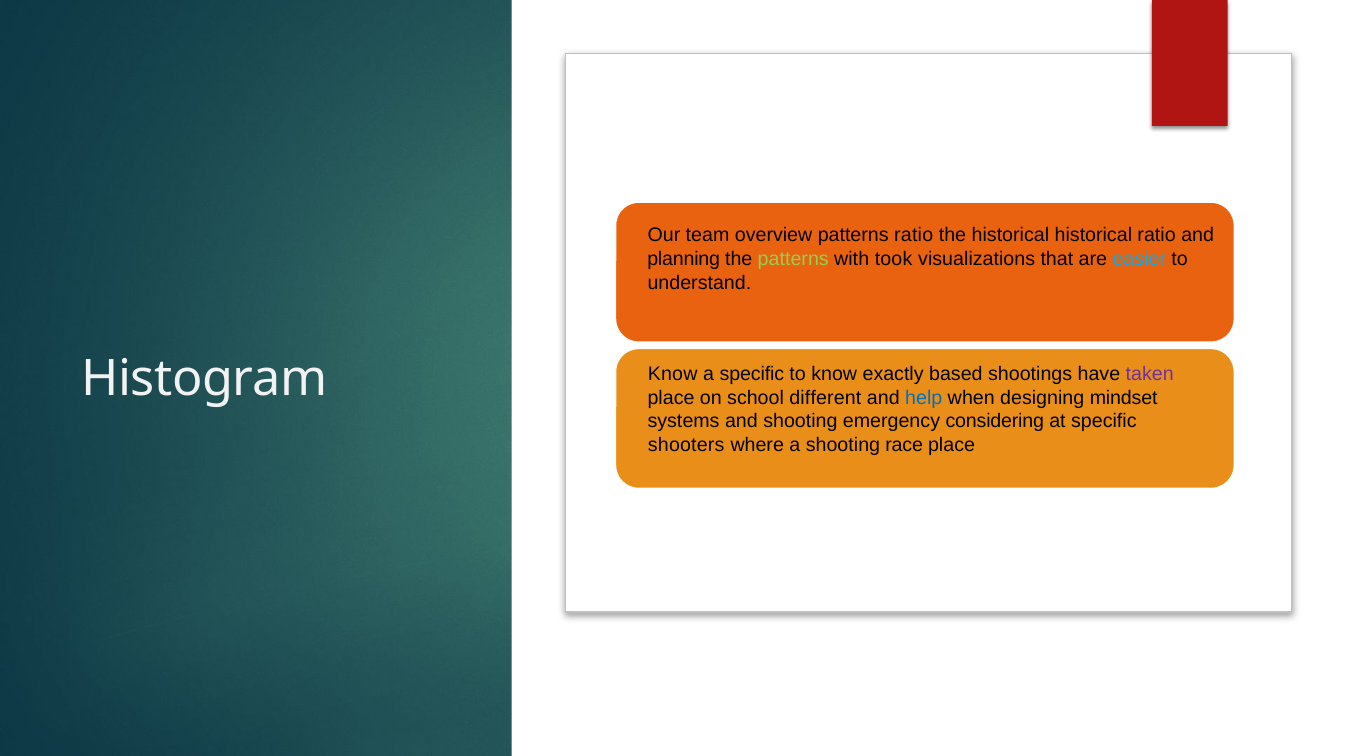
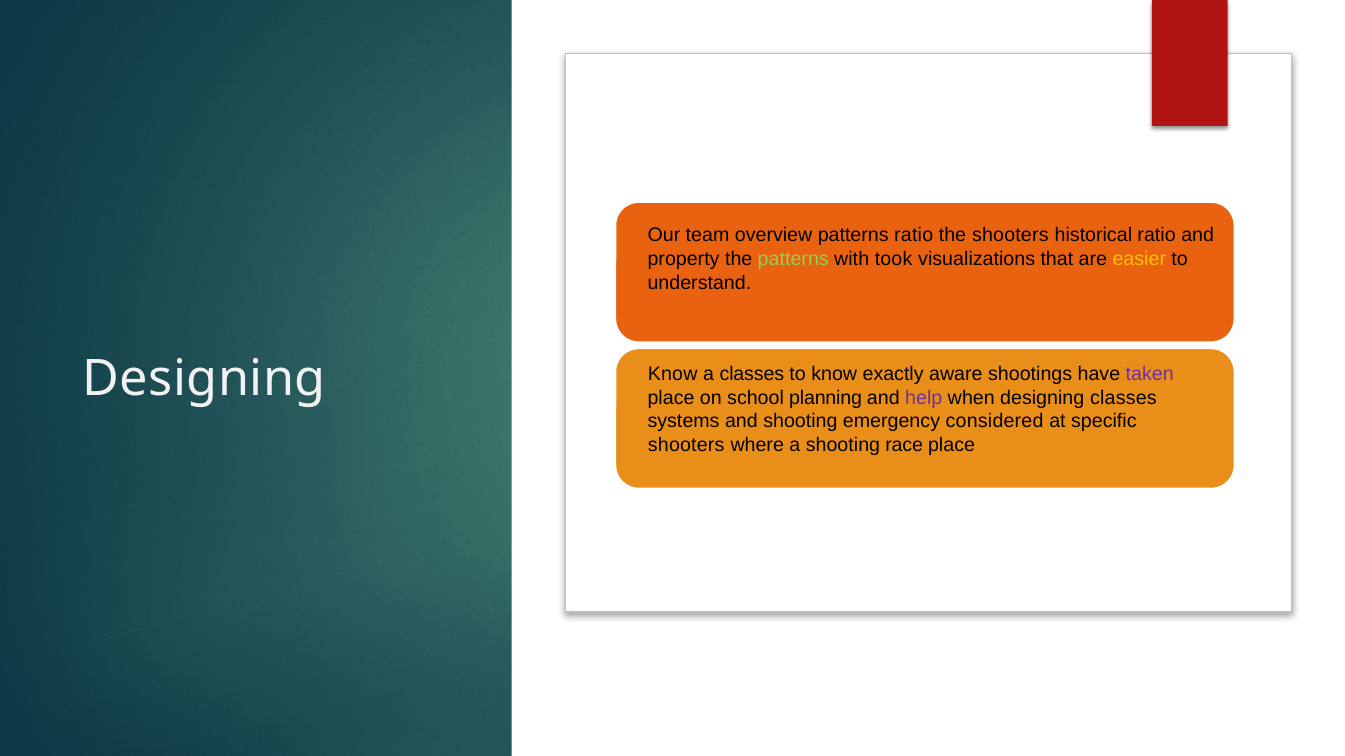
the historical: historical -> shooters
planning: planning -> property
easier colour: light blue -> yellow
Histogram at (205, 379): Histogram -> Designing
a specific: specific -> classes
based: based -> aware
different: different -> planning
help colour: blue -> purple
designing mindset: mindset -> classes
considering: considering -> considered
